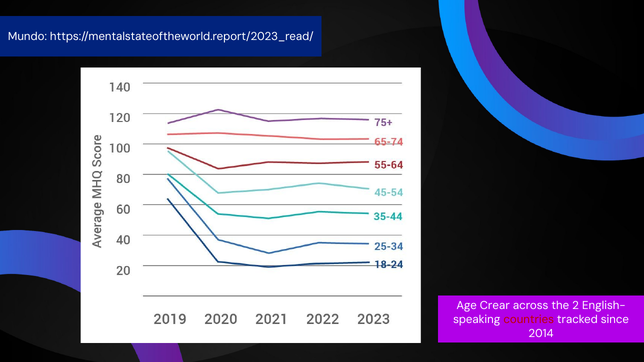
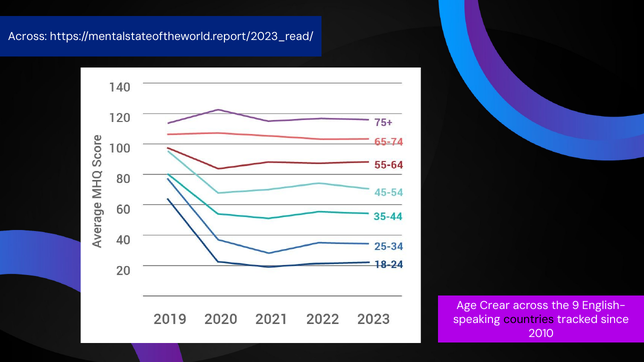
Mundo at (27, 37): Mundo -> Across
2: 2 -> 9
countries colour: red -> black
2014: 2014 -> 2010
